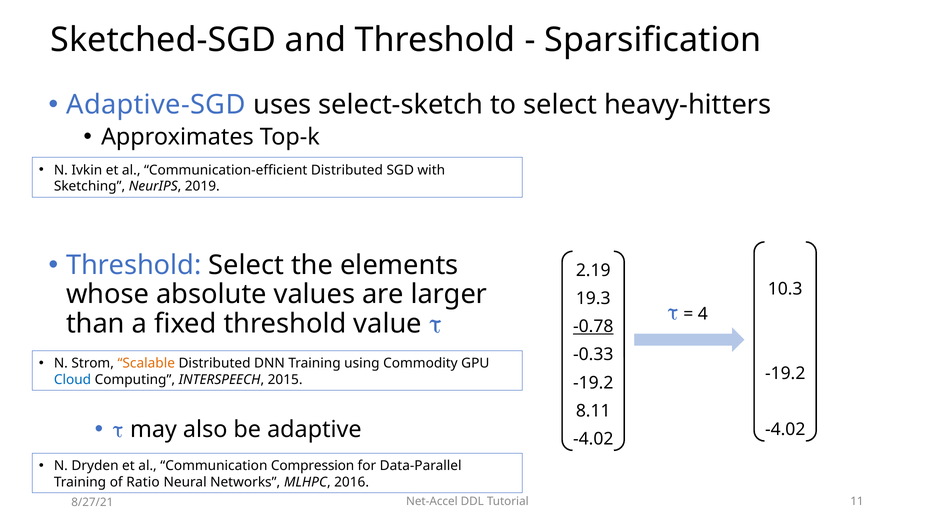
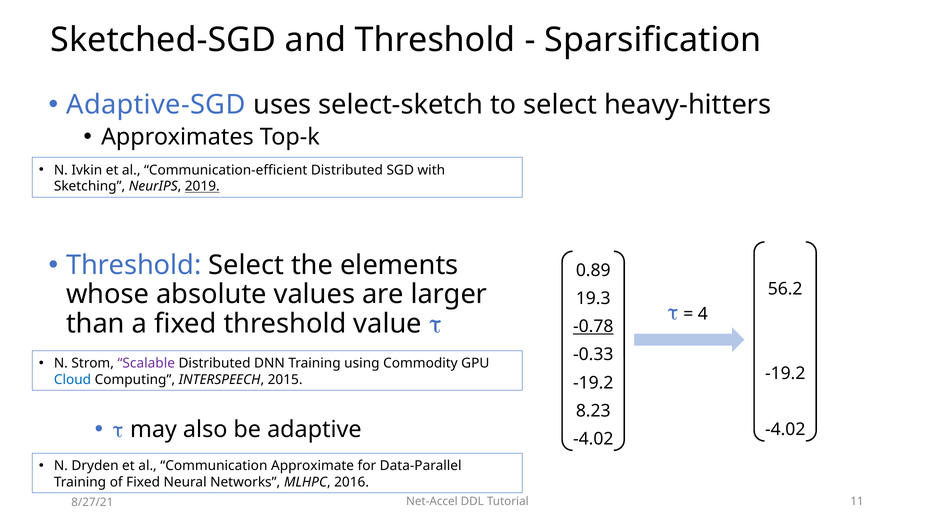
2019 underline: none -> present
2.19: 2.19 -> 0.89
10.3: 10.3 -> 56.2
Scalable colour: orange -> purple
8.11: 8.11 -> 8.23
Compression: Compression -> Approximate
of Ratio: Ratio -> Fixed
